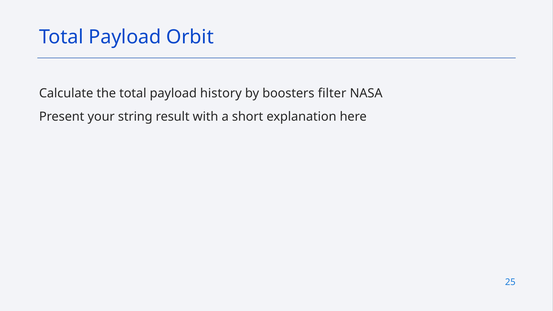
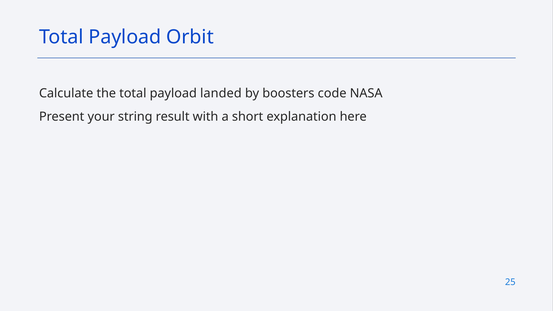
history: history -> landed
filter: filter -> code
